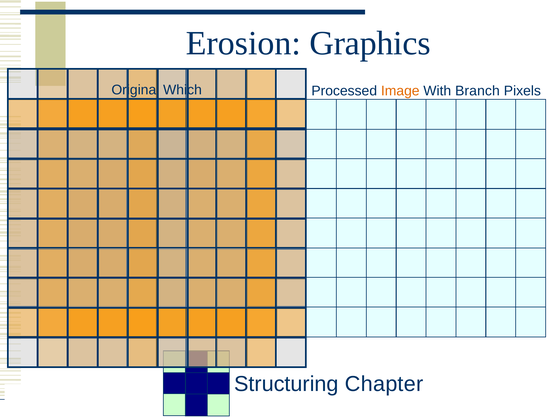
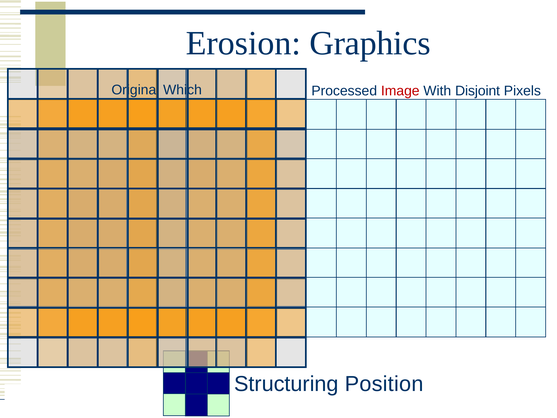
Image colour: orange -> red
Branch: Branch -> Disjoint
Chapter: Chapter -> Position
